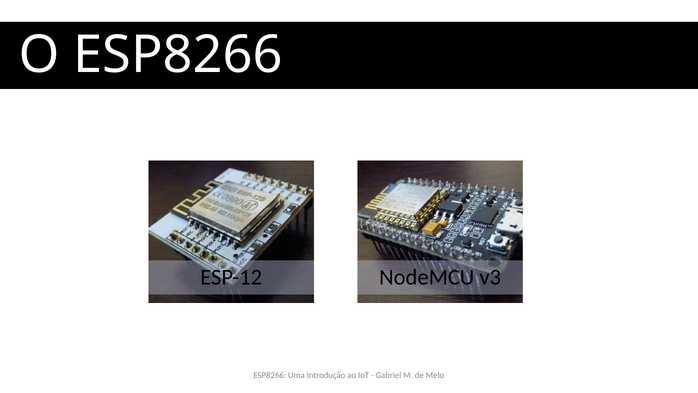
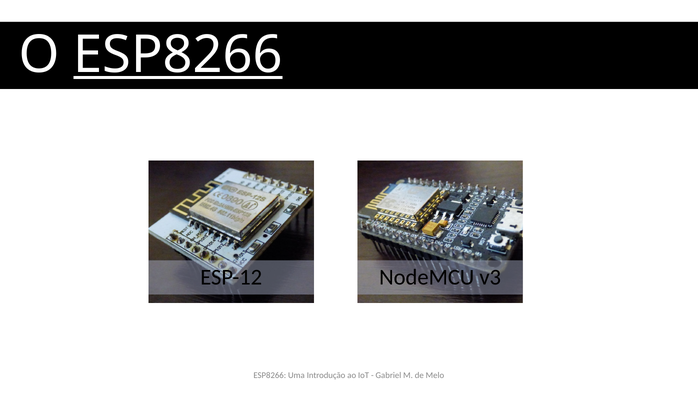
ESP8266 at (178, 55) underline: none -> present
